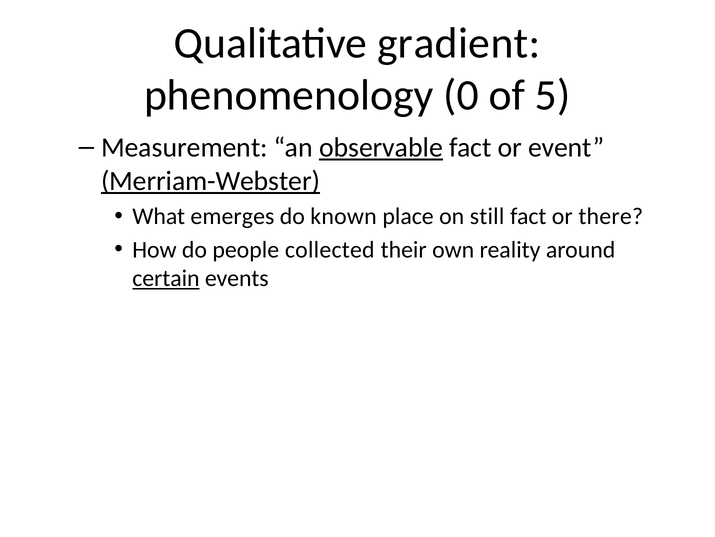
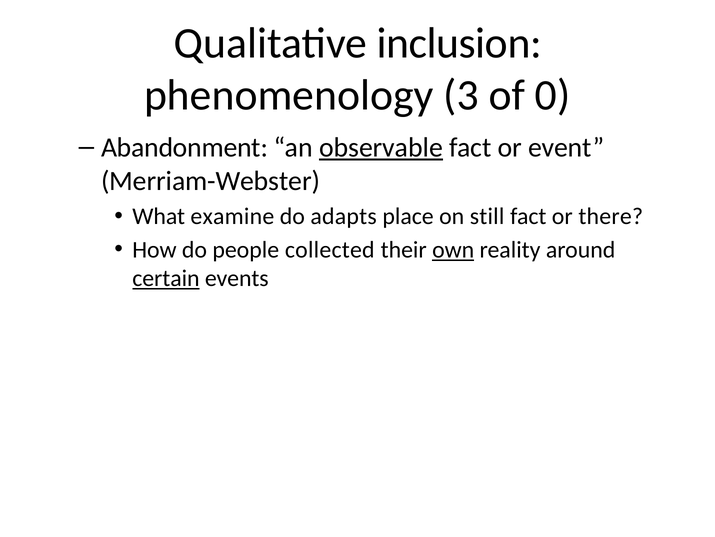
gradient: gradient -> inclusion
0: 0 -> 3
5: 5 -> 0
Measurement: Measurement -> Abandonment
Merriam-Webster underline: present -> none
emerges: emerges -> examine
known: known -> adapts
own underline: none -> present
